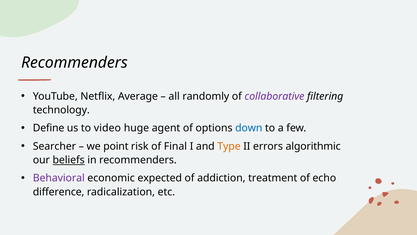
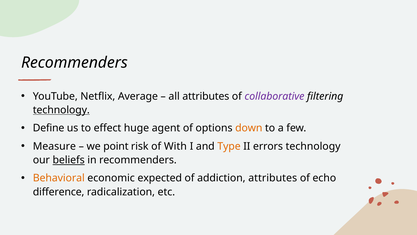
all randomly: randomly -> attributes
technology at (61, 110) underline: none -> present
video: video -> effect
down colour: blue -> orange
Searcher: Searcher -> Measure
Final: Final -> With
errors algorithmic: algorithmic -> technology
Behavioral colour: purple -> orange
addiction treatment: treatment -> attributes
